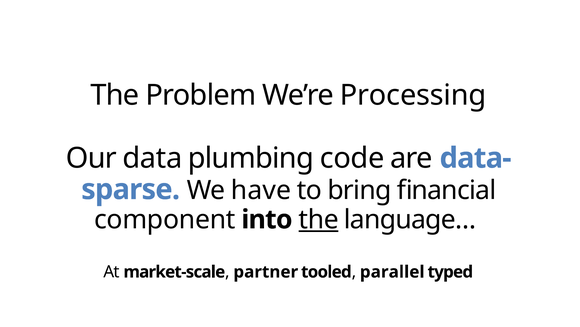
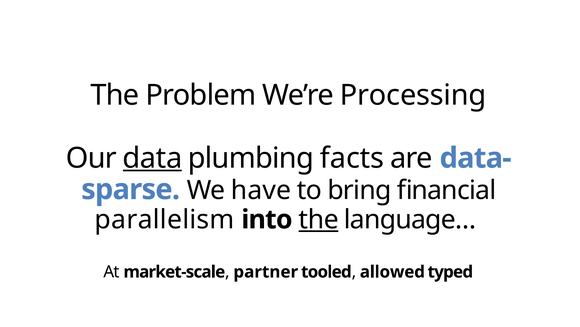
data underline: none -> present
code: code -> facts
component: component -> parallelism
parallel: parallel -> allowed
